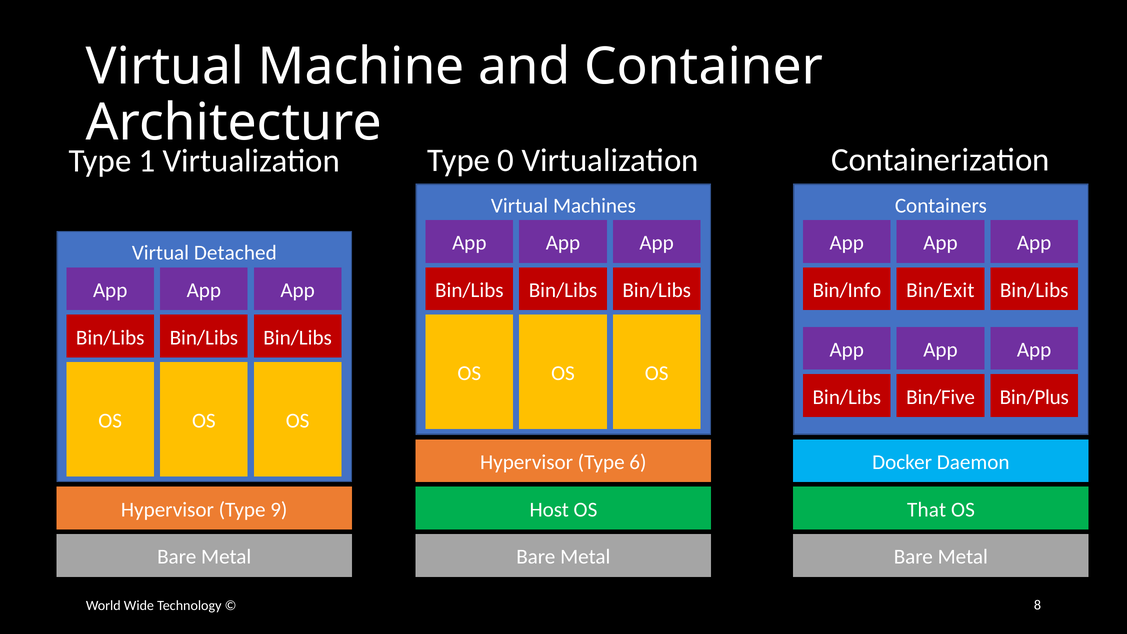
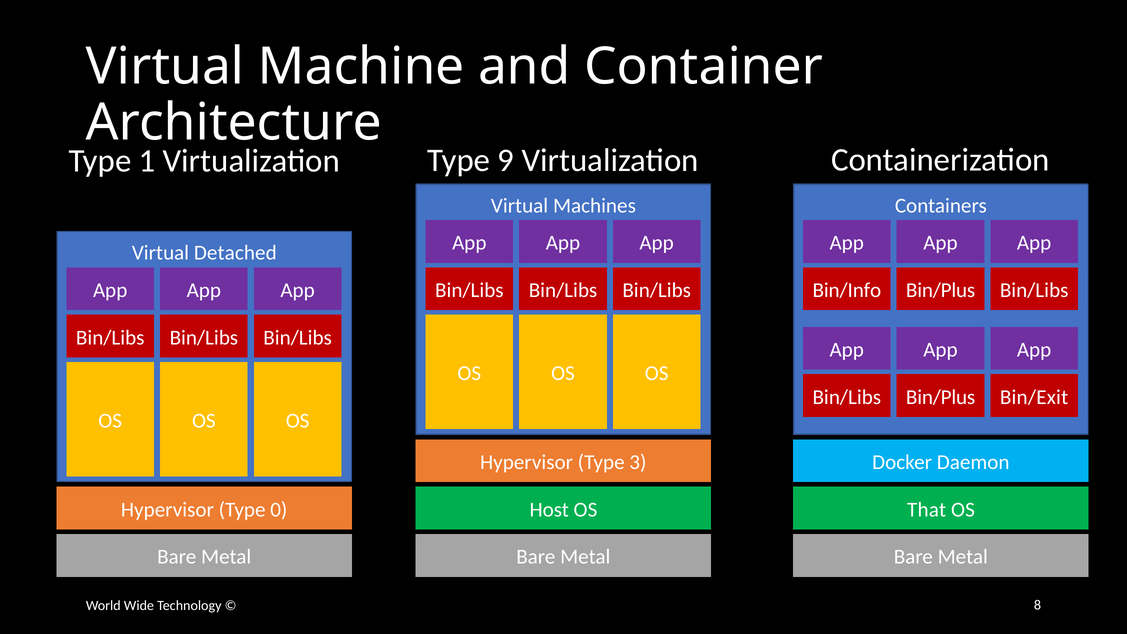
0: 0 -> 9
Bin/Exit at (940, 290): Bin/Exit -> Bin/Plus
Bin/Five at (941, 397): Bin/Five -> Bin/Plus
Bin/Plus: Bin/Plus -> Bin/Exit
6: 6 -> 3
9: 9 -> 0
